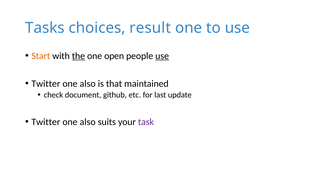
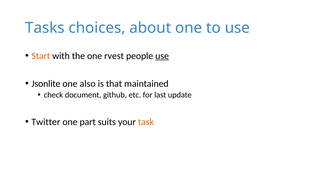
result: result -> about
the underline: present -> none
open: open -> rvest
Twitter at (46, 84): Twitter -> Jsonlite
also at (88, 122): also -> part
task colour: purple -> orange
